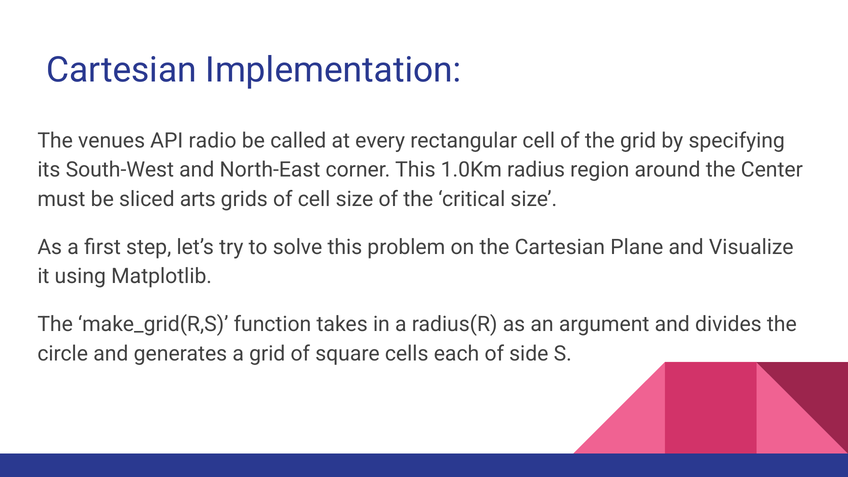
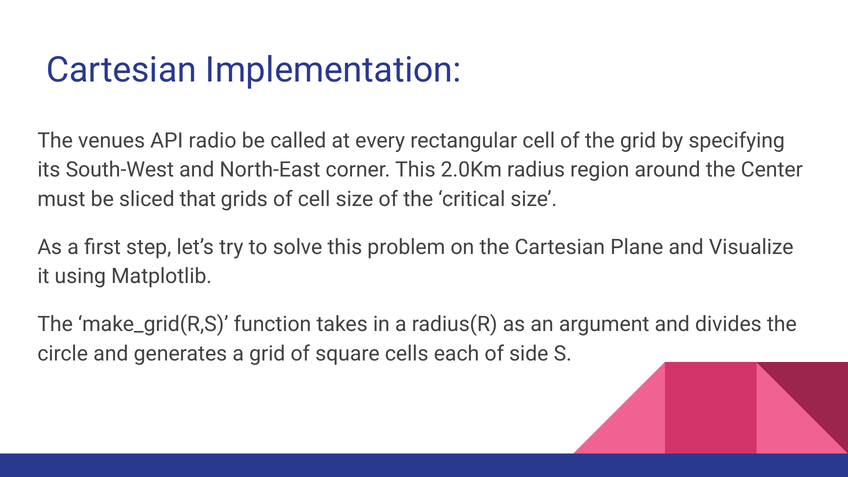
1.0Km: 1.0Km -> 2.0Km
arts: arts -> that
